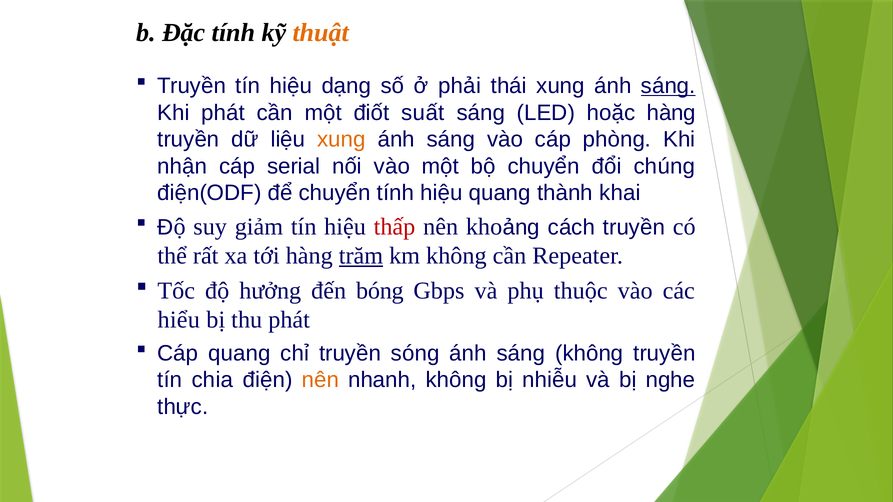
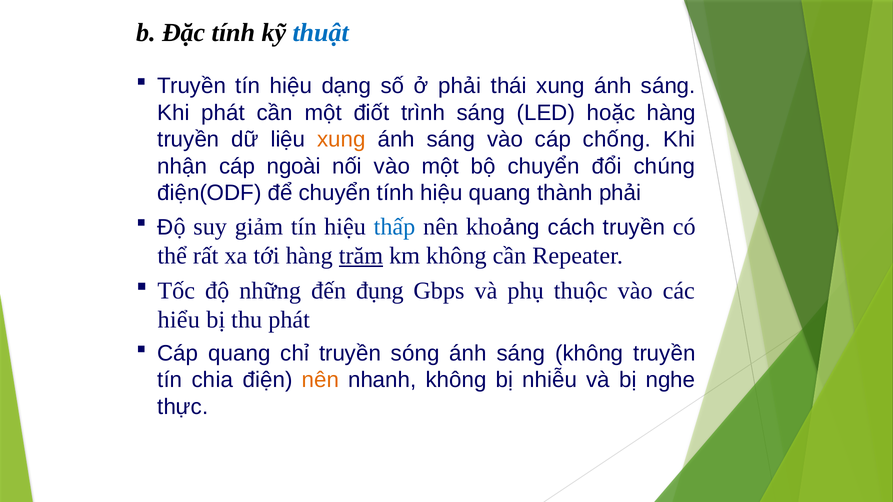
thuật colour: orange -> blue
sáng at (668, 86) underline: present -> none
suất: suất -> trình
phòng: phòng -> chống
serial: serial -> ngoài
thành khai: khai -> phải
thấp colour: red -> blue
hưởng: hưởng -> những
bóng: bóng -> đụng
